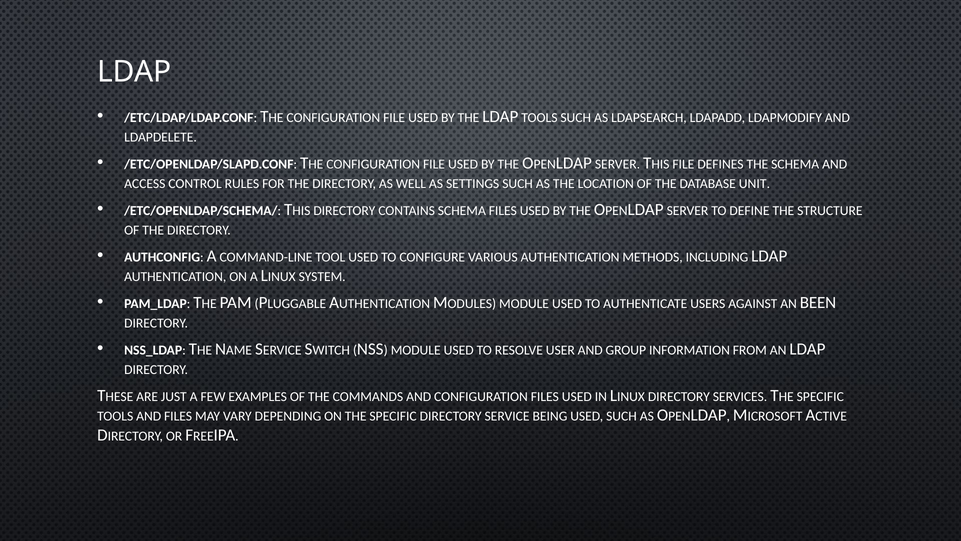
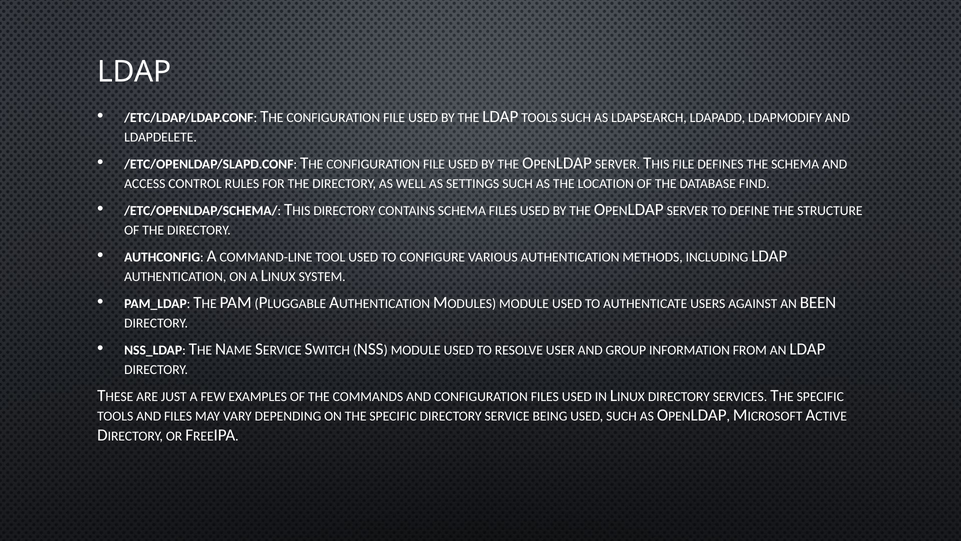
UNIT: UNIT -> FIND
